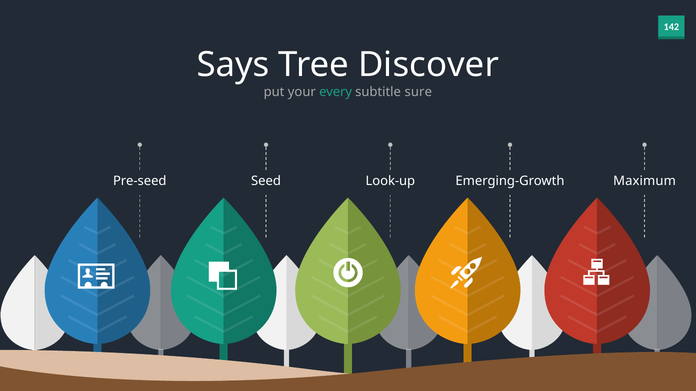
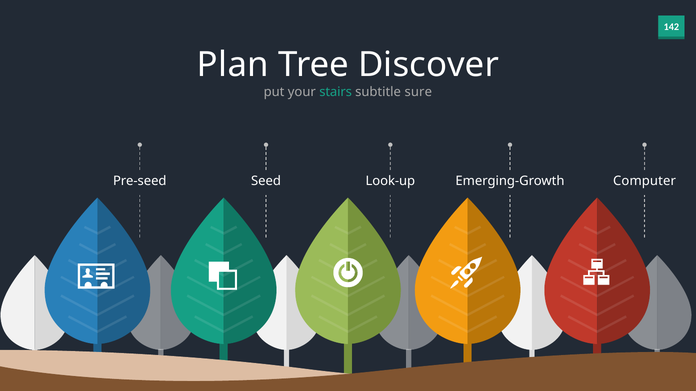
Says: Says -> Plan
every: every -> stairs
Maximum: Maximum -> Computer
